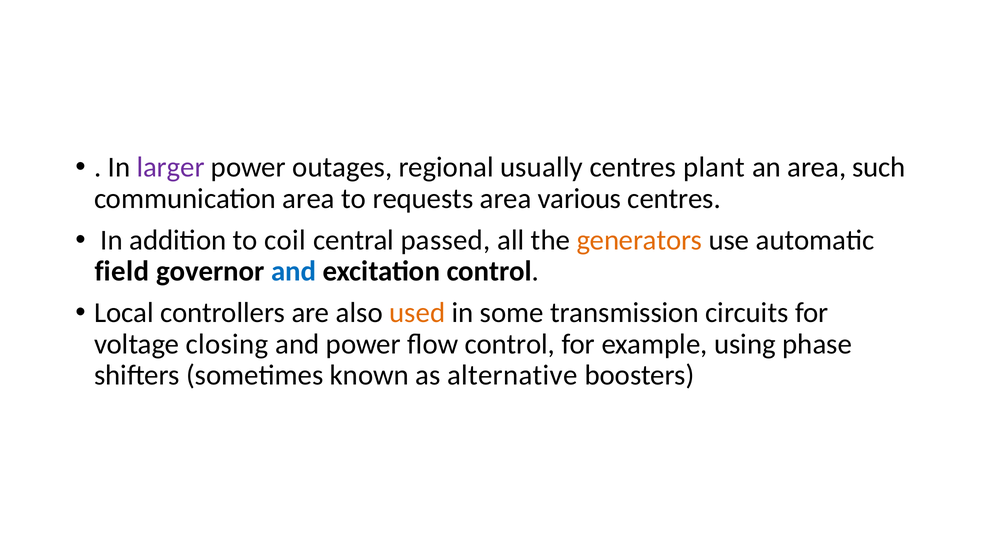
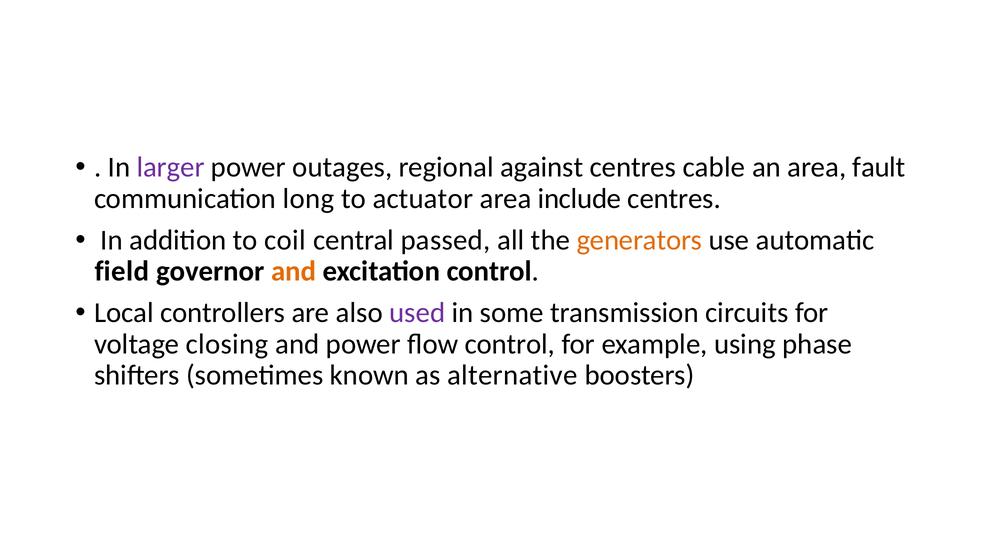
usually: usually -> against
plant: plant -> cable
such: such -> fault
communication area: area -> long
requests: requests -> actuator
various: various -> include
and at (294, 271) colour: blue -> orange
used colour: orange -> purple
